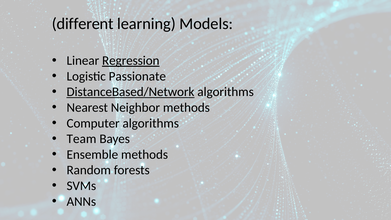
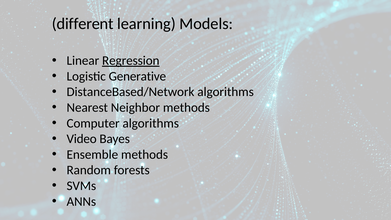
Passionate: Passionate -> Generative
DistanceBased/Network underline: present -> none
Team: Team -> Video
